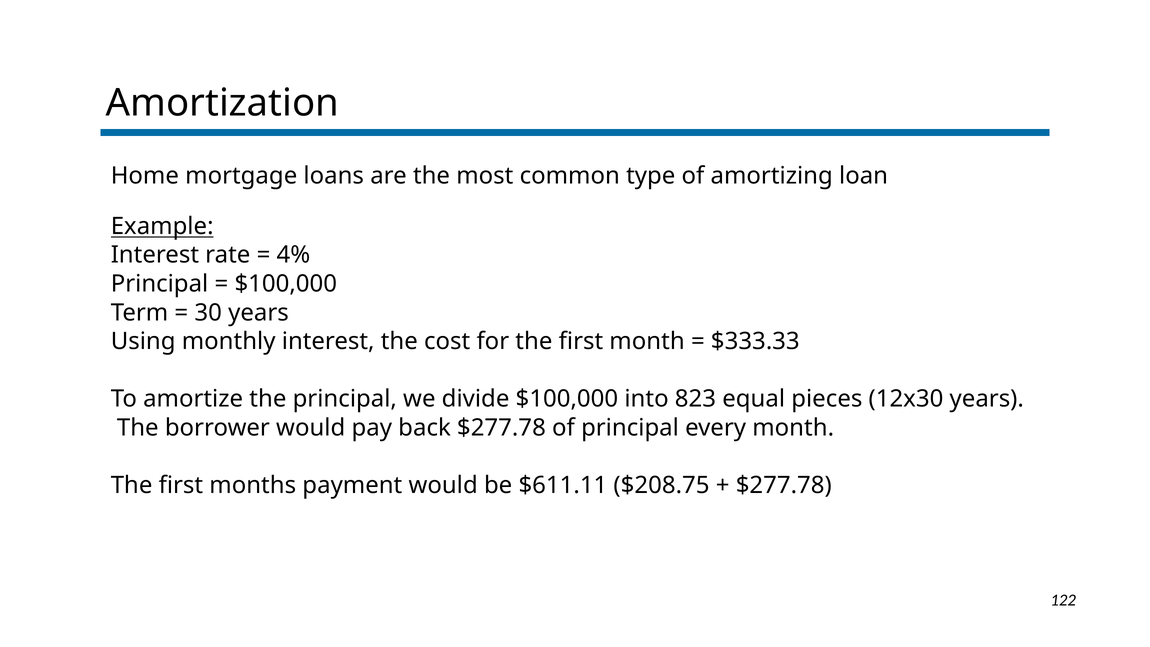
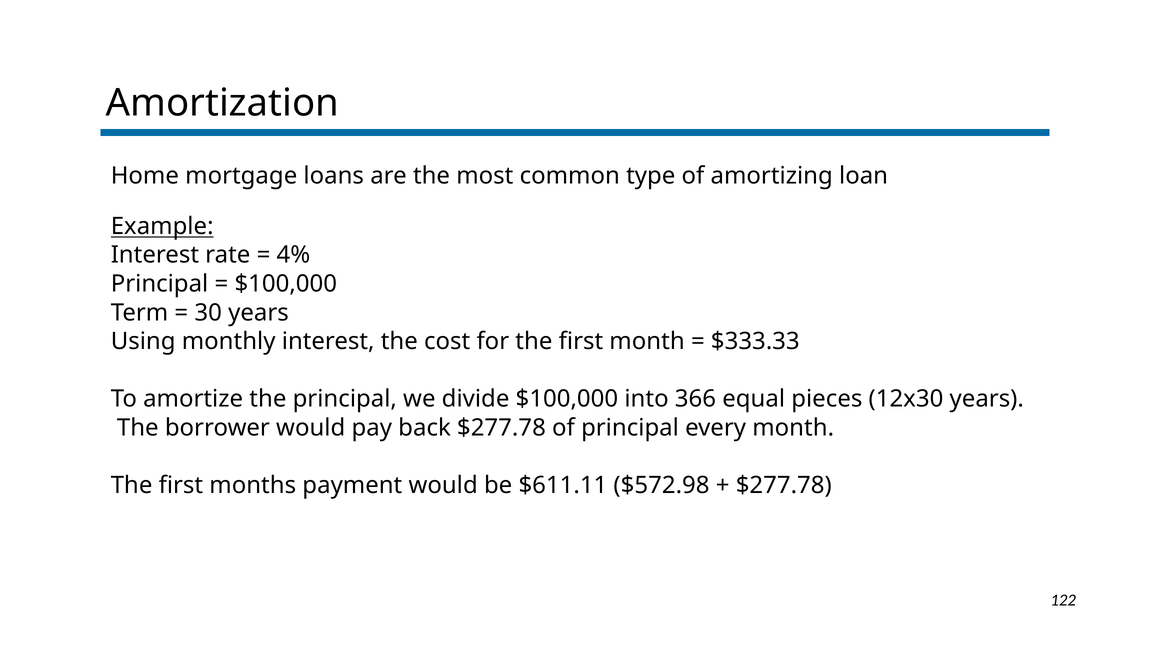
823: 823 -> 366
$208.75: $208.75 -> $572.98
